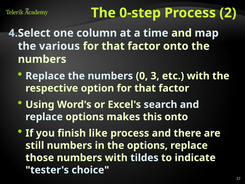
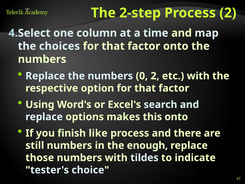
0-step: 0-step -> 2-step
various: various -> choices
0 3: 3 -> 2
the options: options -> enough
